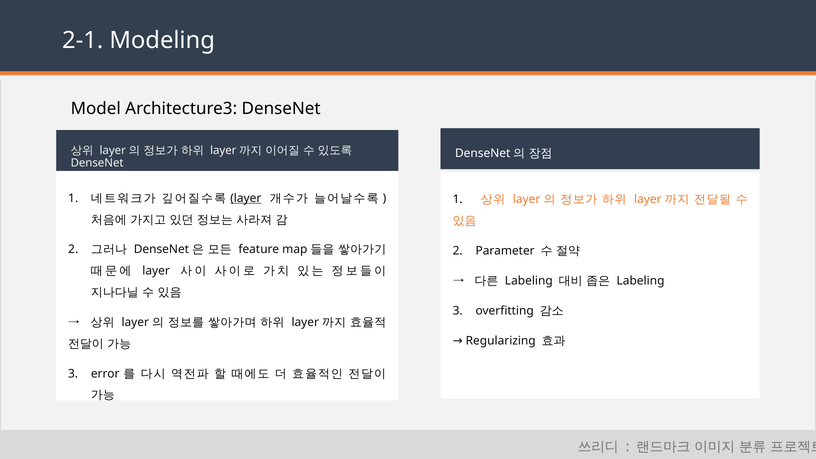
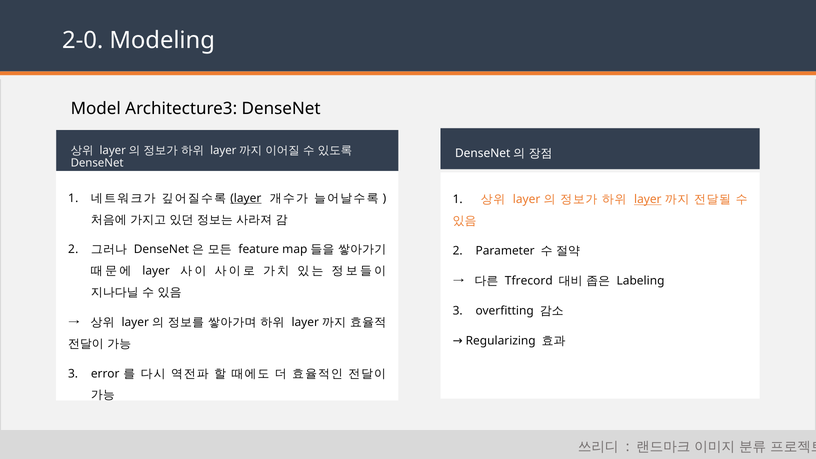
2-1: 2-1 -> 2-0
layer at (648, 200) underline: none -> present
Labeling at (529, 281): Labeling -> Tfrecord
